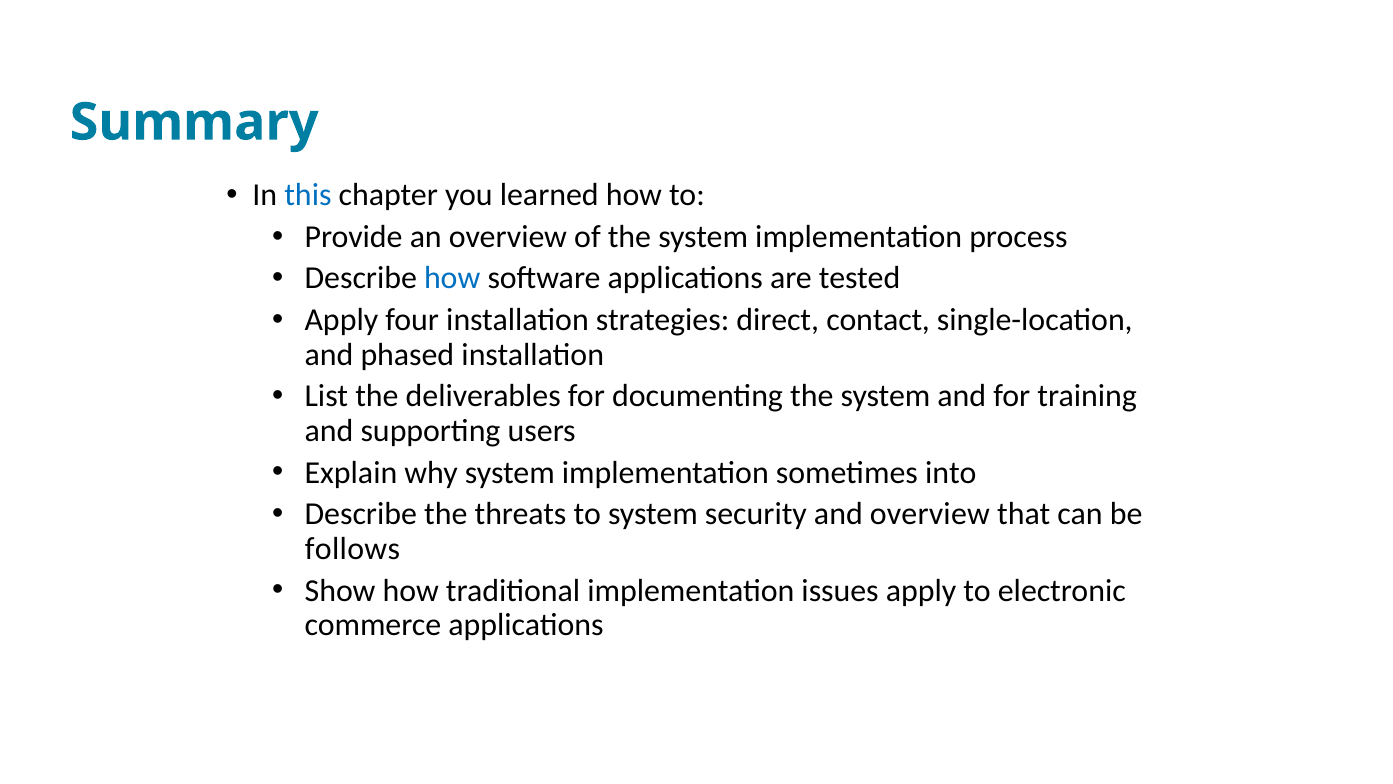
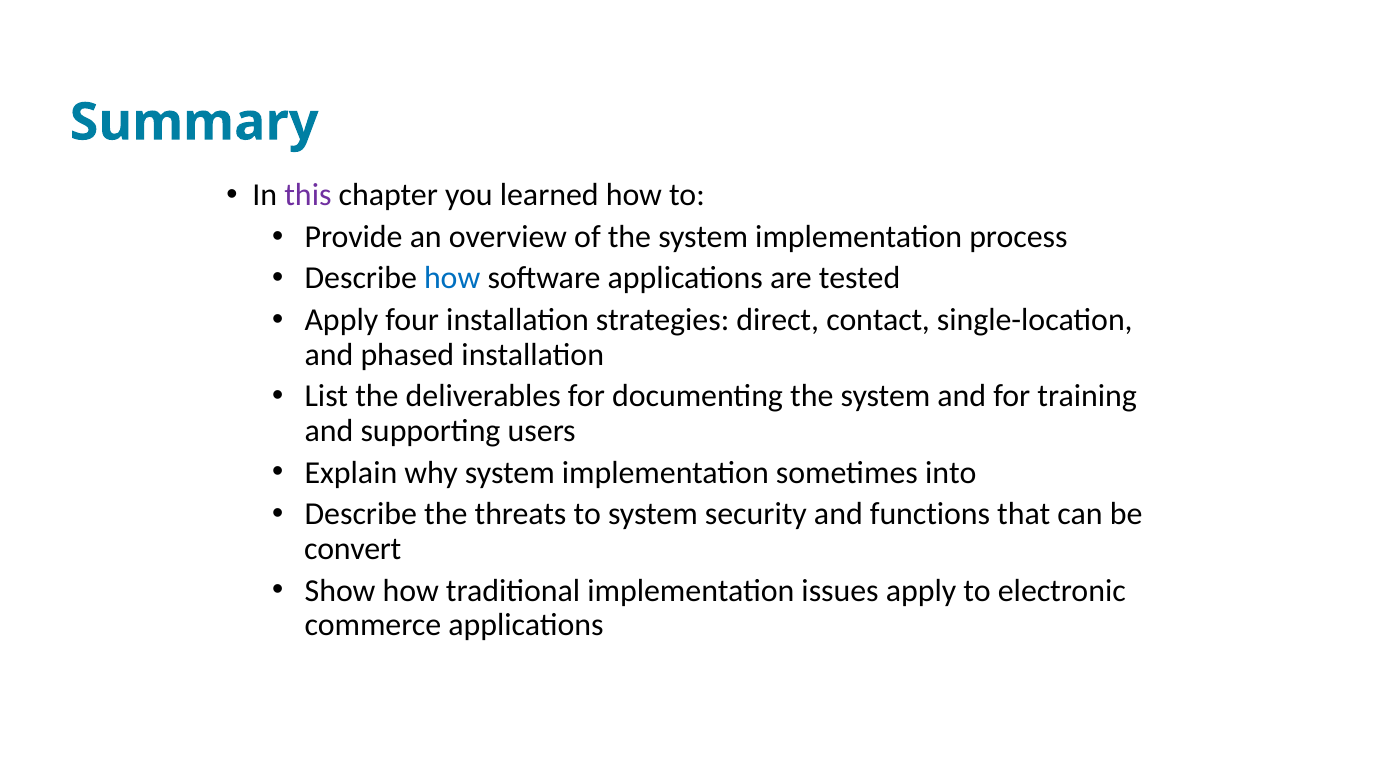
this colour: blue -> purple
and overview: overview -> functions
follows: follows -> convert
